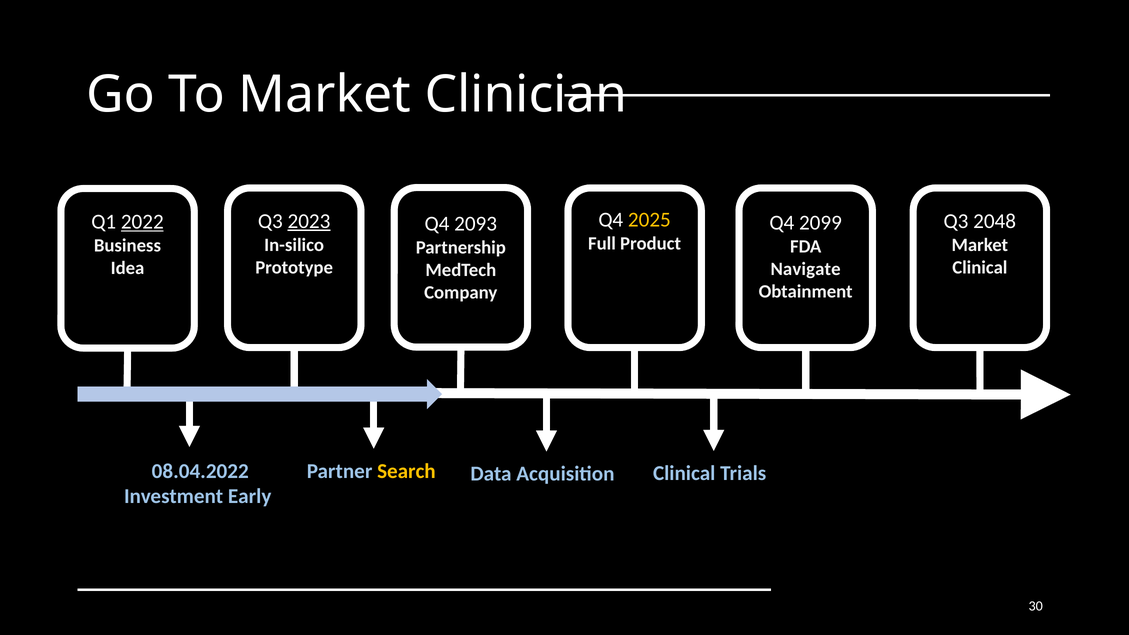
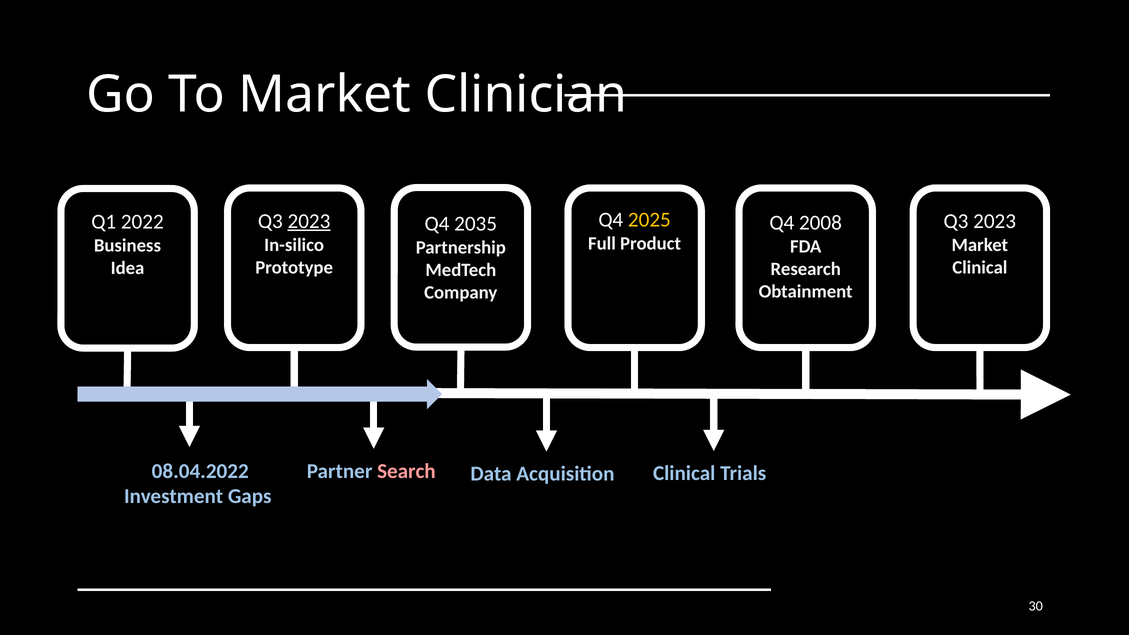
2048 at (995, 221): 2048 -> 2023
2022 underline: present -> none
2099: 2099 -> 2008
2093: 2093 -> 2035
Navigate: Navigate -> Research
Search colour: yellow -> pink
Early: Early -> Gaps
